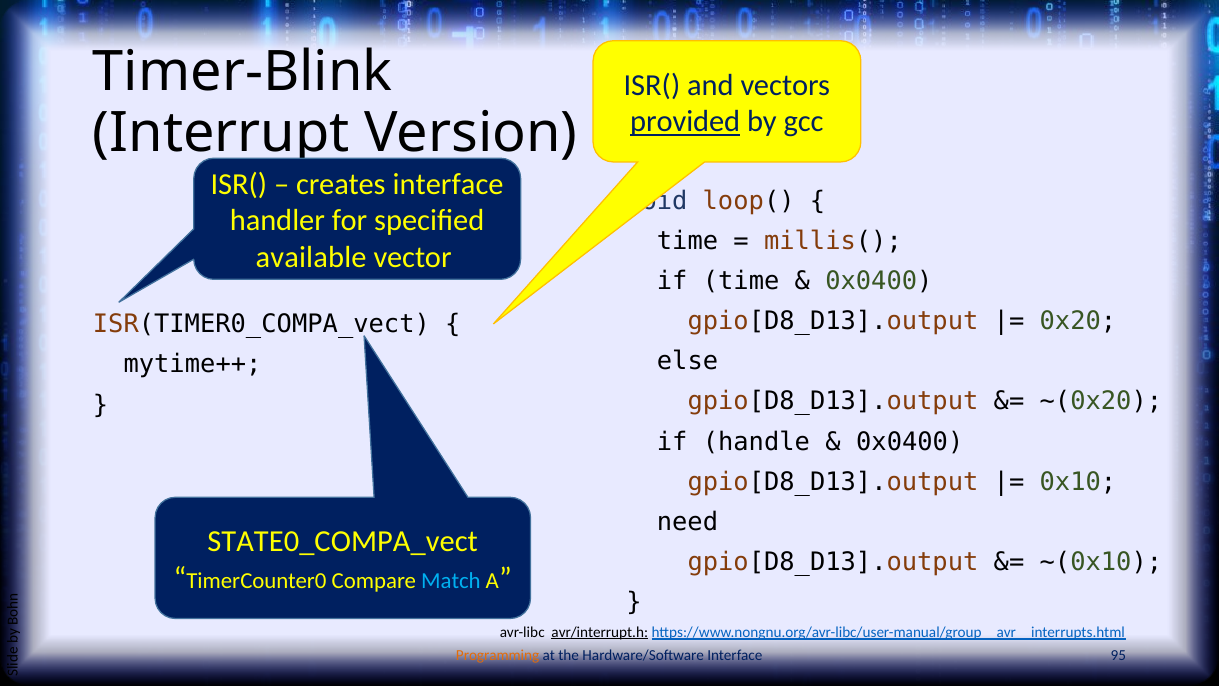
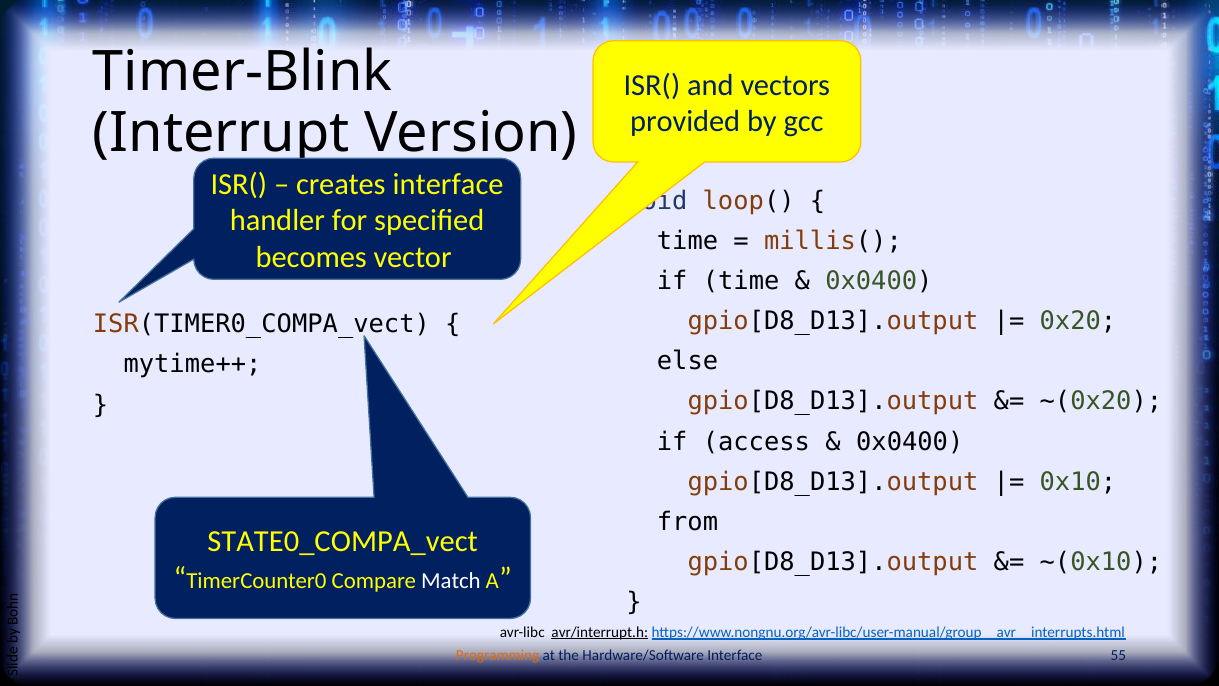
provided underline: present -> none
available: available -> becomes
handle: handle -> access
need: need -> from
Match colour: light blue -> white
95: 95 -> 55
